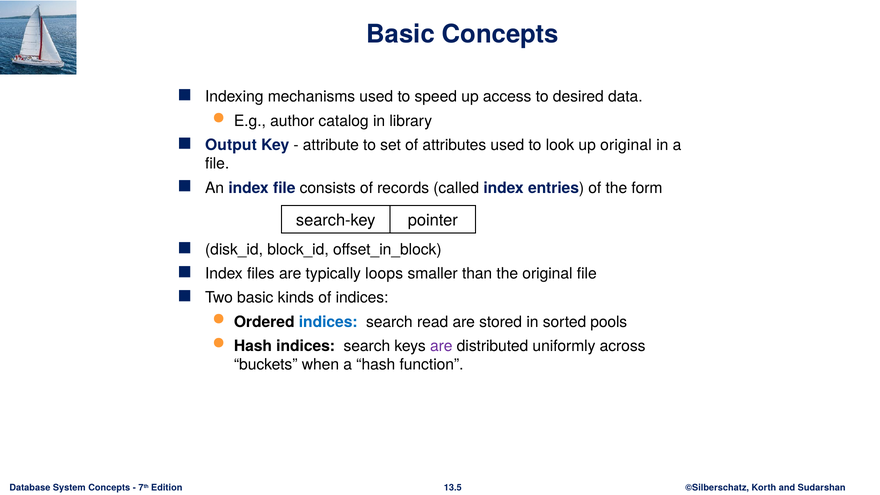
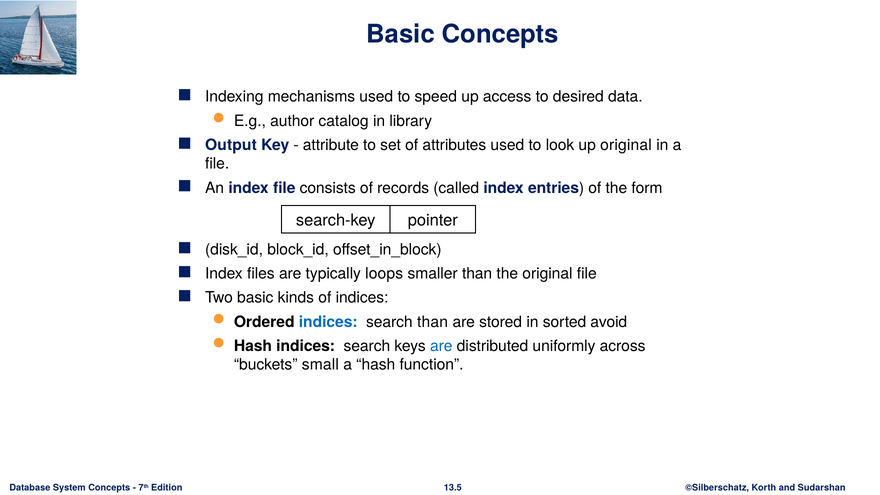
search read: read -> than
pools: pools -> avoid
are at (441, 346) colour: purple -> blue
when: when -> small
